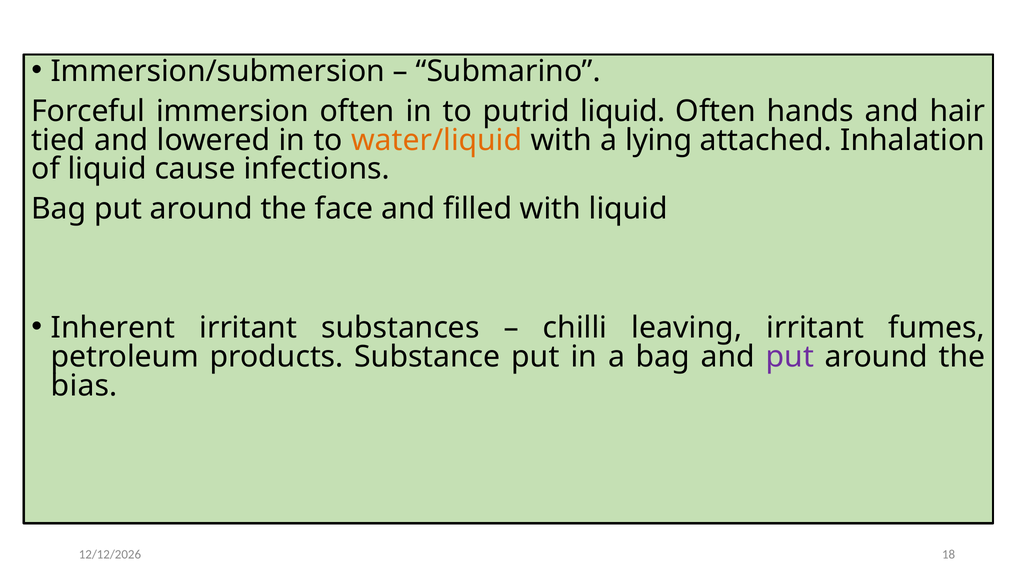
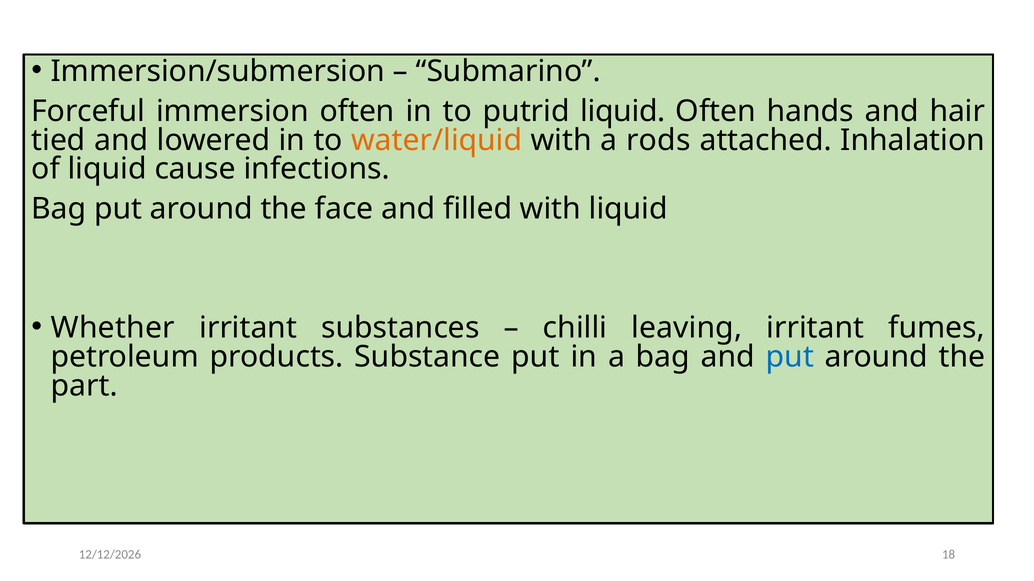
lying: lying -> rods
Inherent: Inherent -> Whether
put at (790, 357) colour: purple -> blue
bias: bias -> part
